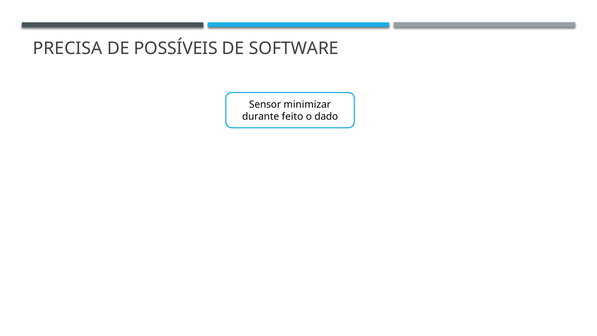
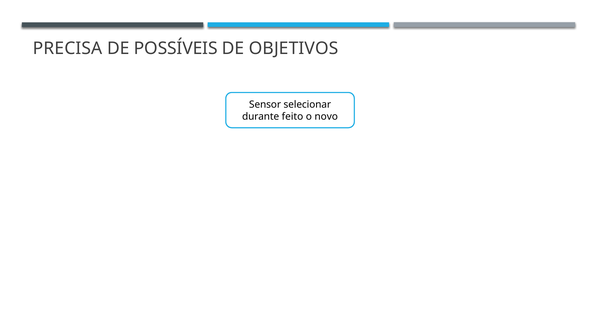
SOFTWARE: SOFTWARE -> OBJETIVOS
minimizar: minimizar -> selecionar
dado: dado -> novo
